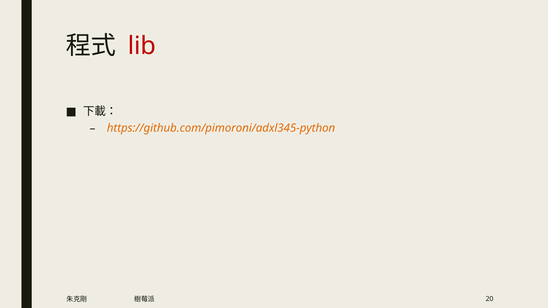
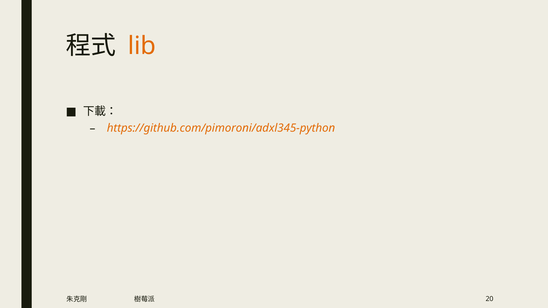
lib colour: red -> orange
